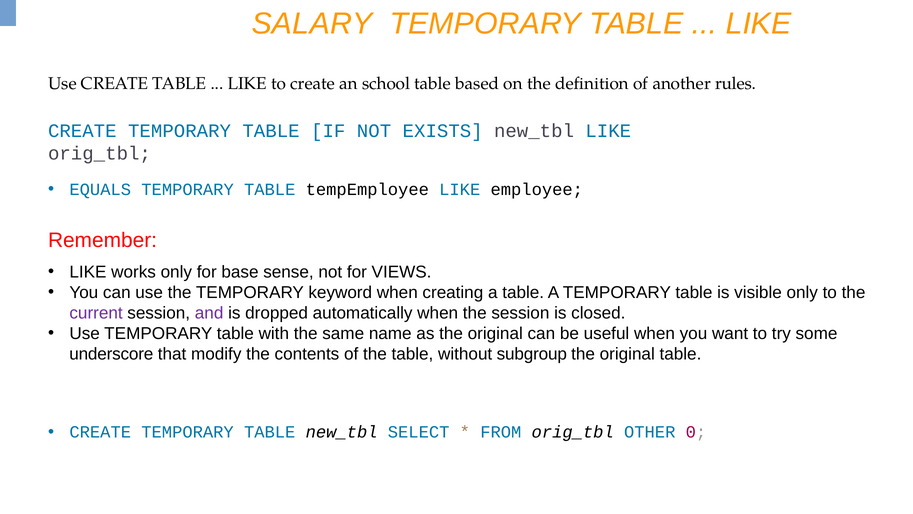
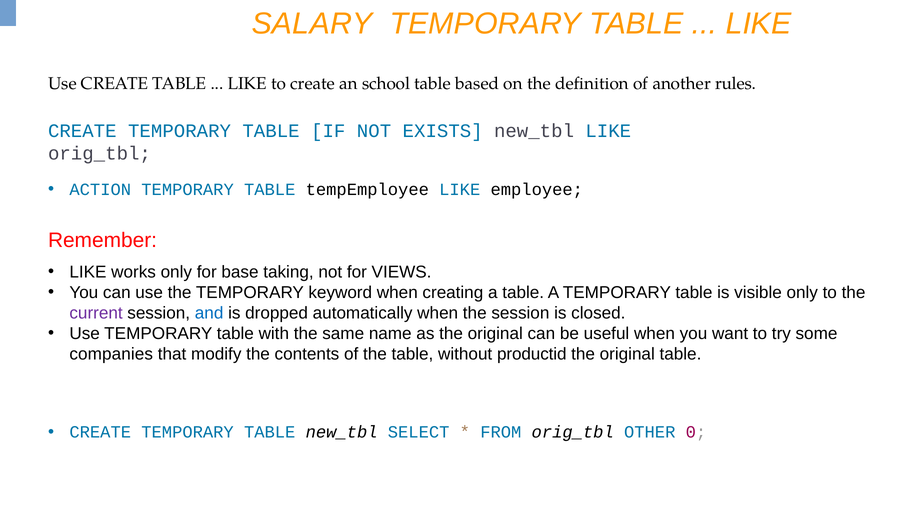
EQUALS: EQUALS -> ACTION
sense: sense -> taking
and colour: purple -> blue
underscore: underscore -> companies
subgroup: subgroup -> productid
